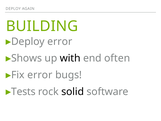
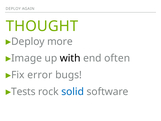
BUILDING: BUILDING -> THOUGHT
Deploy error: error -> more
Shows: Shows -> Image
solid colour: black -> blue
